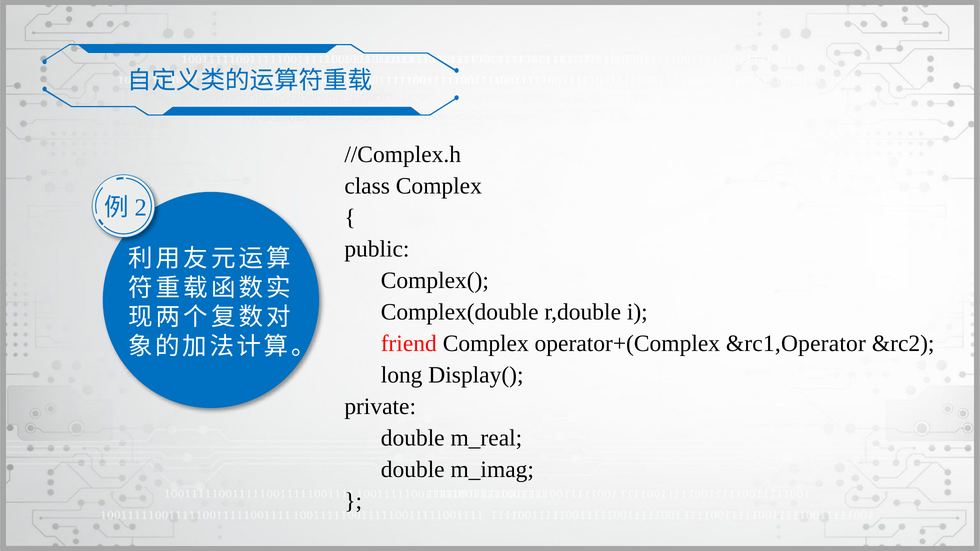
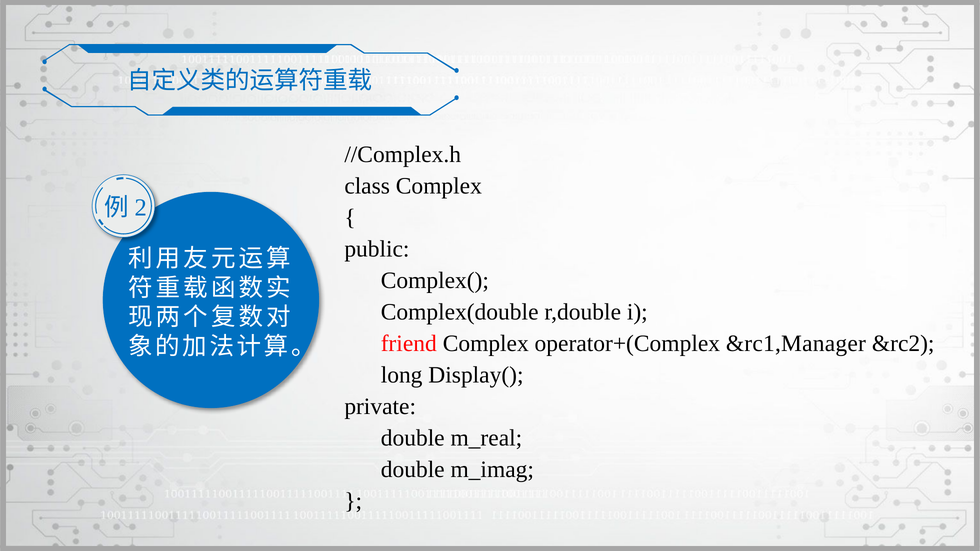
&rc1,Operator: &rc1,Operator -> &rc1,Manager
